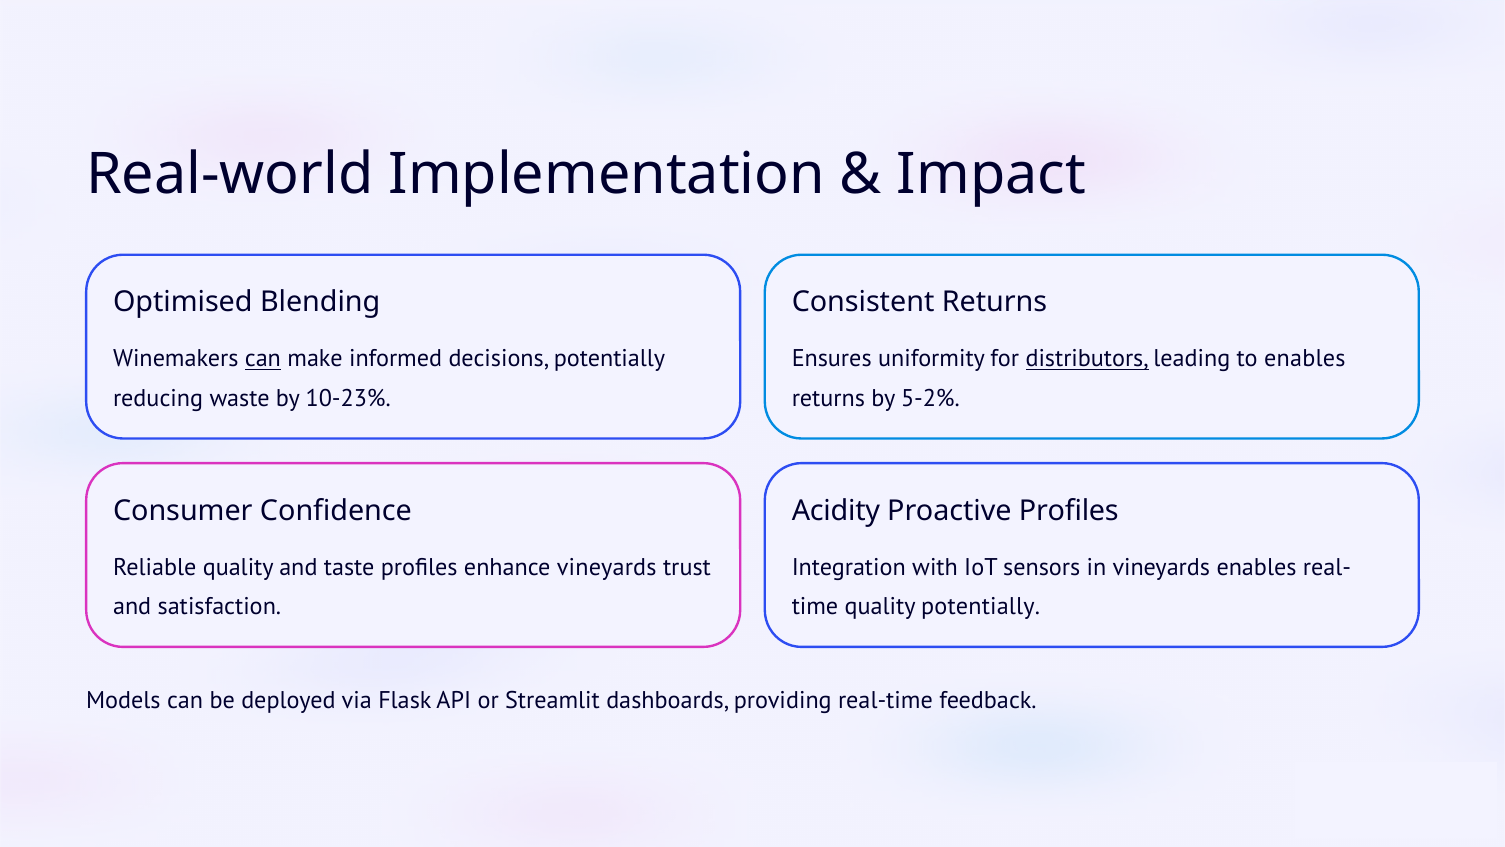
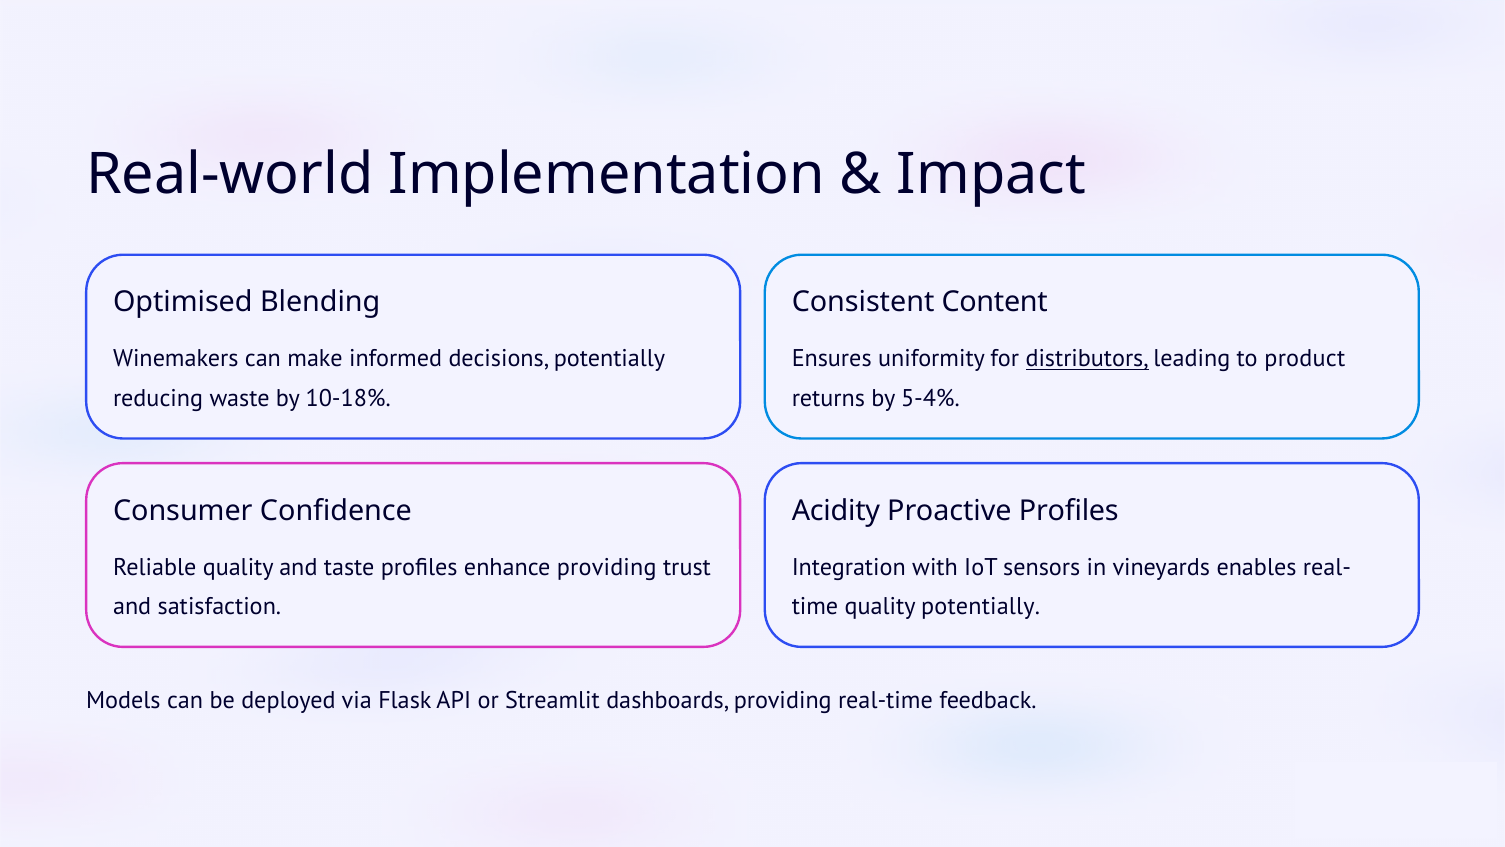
Consistent Returns: Returns -> Content
can at (263, 359) underline: present -> none
to enables: enables -> product
10-23%: 10-23% -> 10-18%
5-2%: 5-2% -> 5-4%
enhance vineyards: vineyards -> providing
